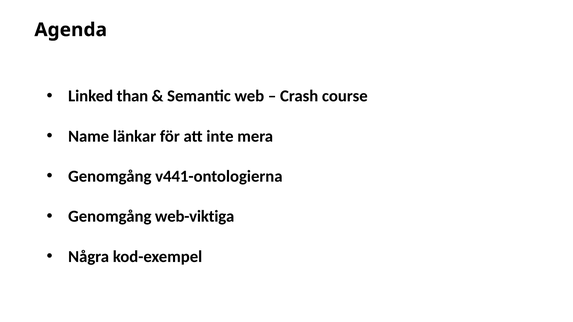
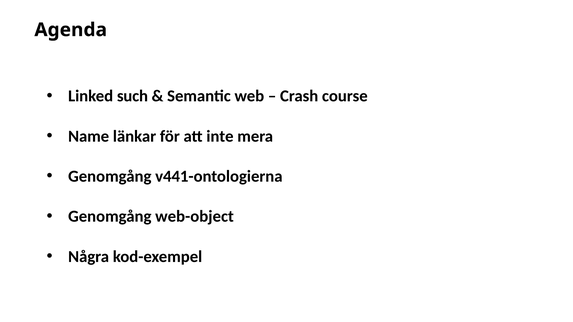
than: than -> such
web-viktiga: web-viktiga -> web-object
